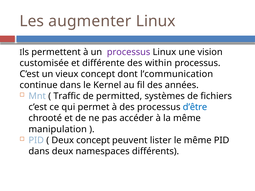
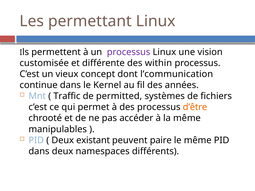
augmenter: augmenter -> permettant
d’être colour: blue -> orange
manipulation: manipulation -> manipulables
Deux concept: concept -> existant
lister: lister -> paire
